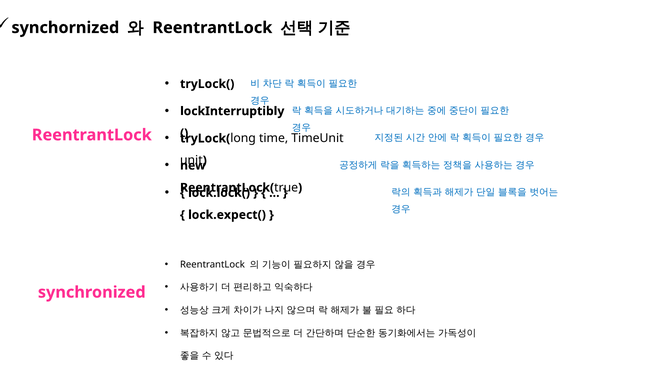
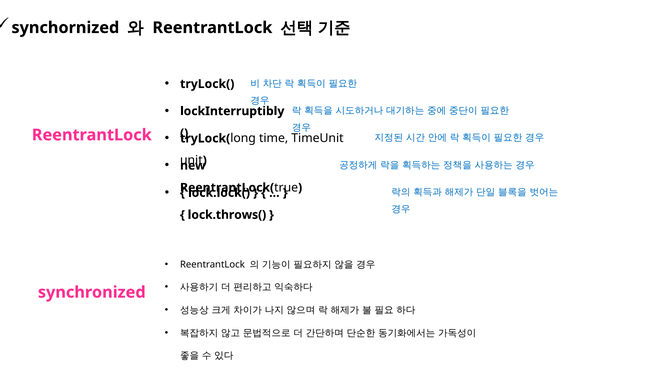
lock.expect(: lock.expect( -> lock.throws(
